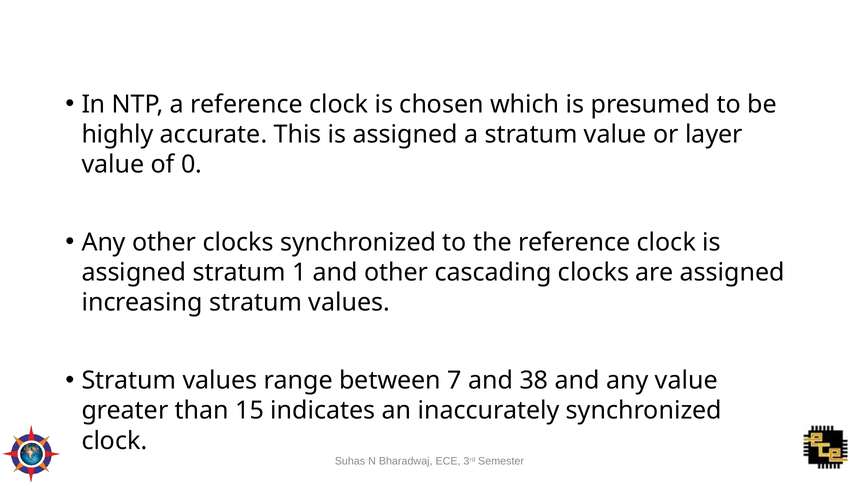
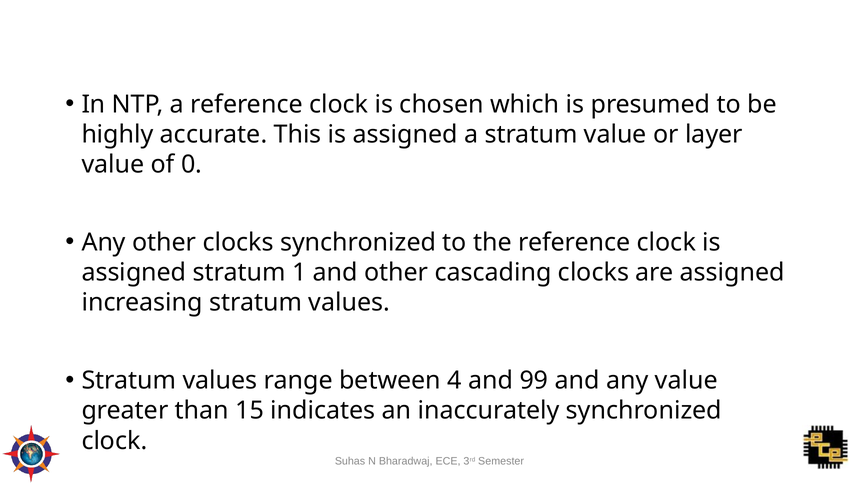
7: 7 -> 4
38: 38 -> 99
